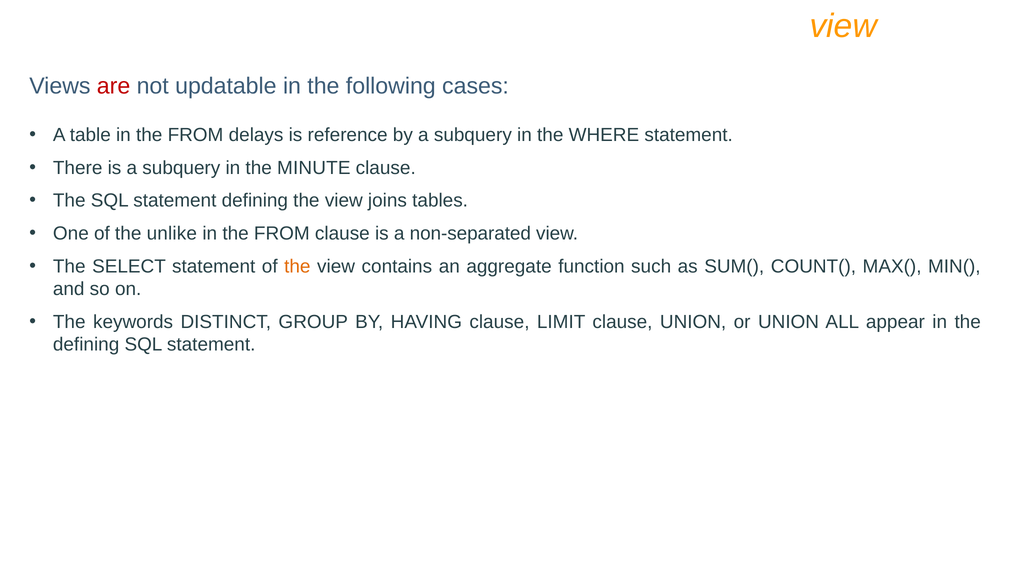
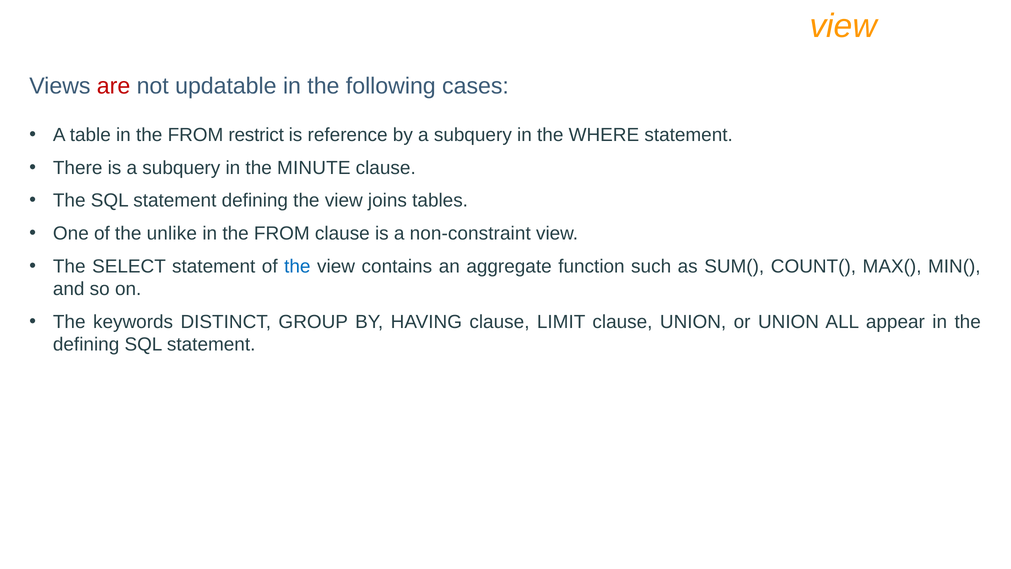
delays: delays -> restrict
non-separated: non-separated -> non-constraint
the at (297, 266) colour: orange -> blue
